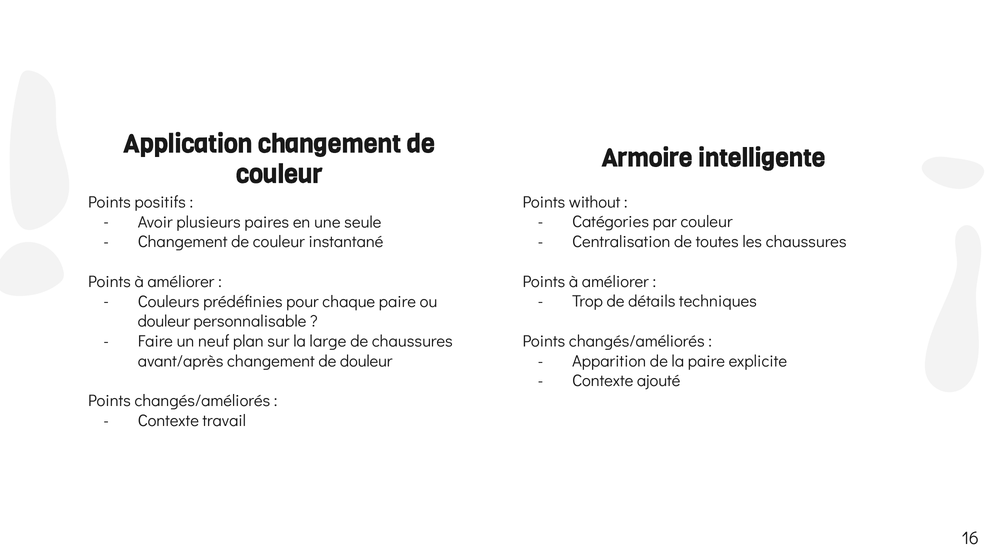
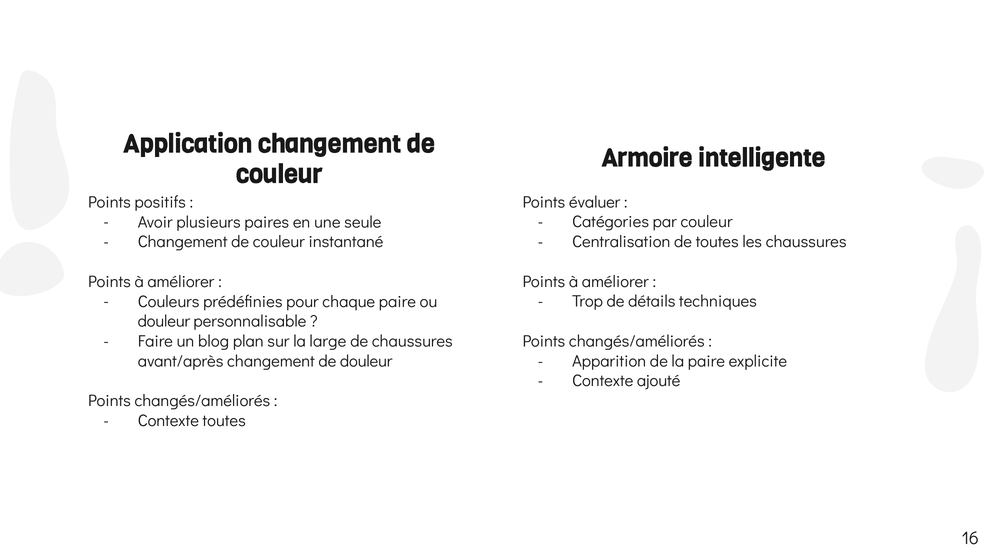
without: without -> évaluer
neuf: neuf -> blog
Contexte travail: travail -> toutes
